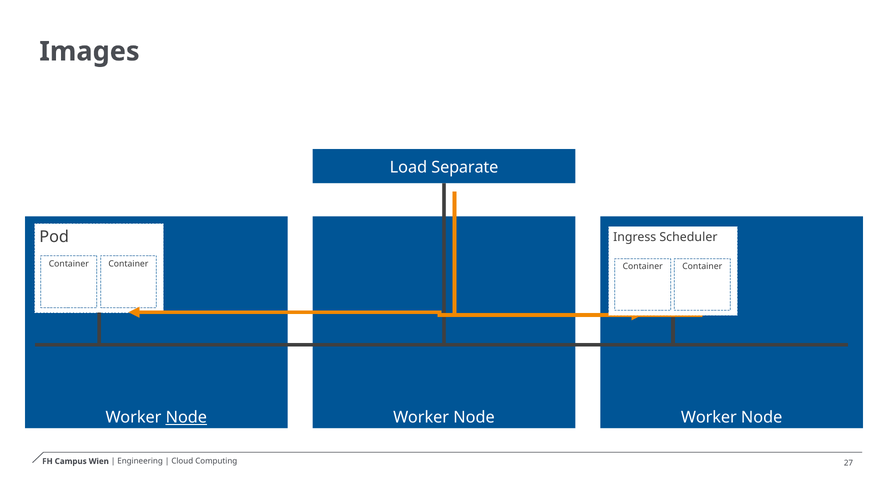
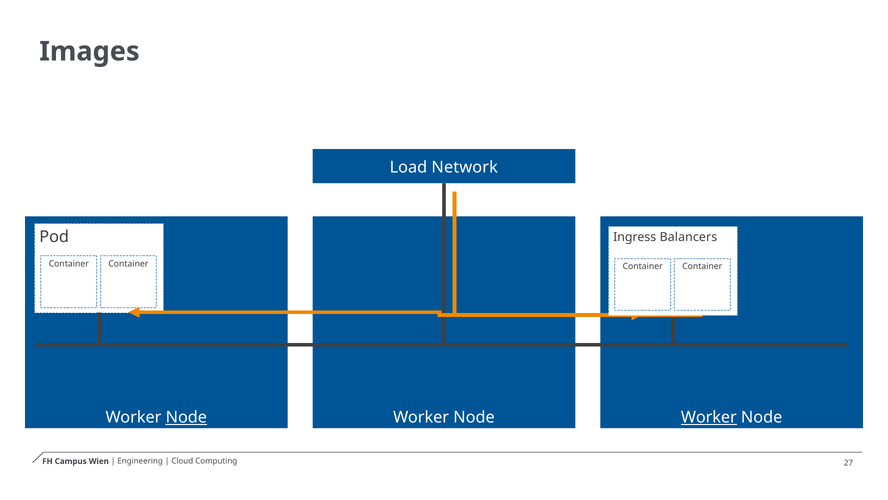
Separate: Separate -> Network
Scheduler: Scheduler -> Balancers
Worker at (709, 417) underline: none -> present
